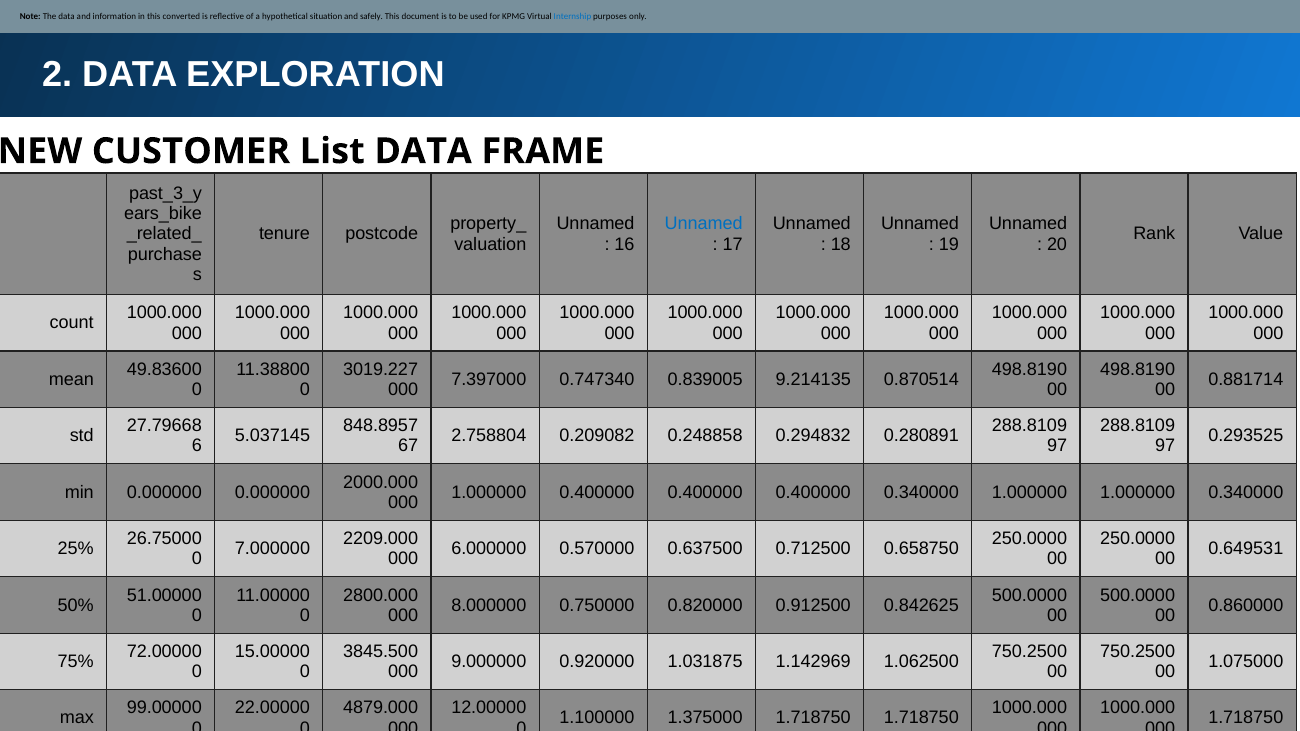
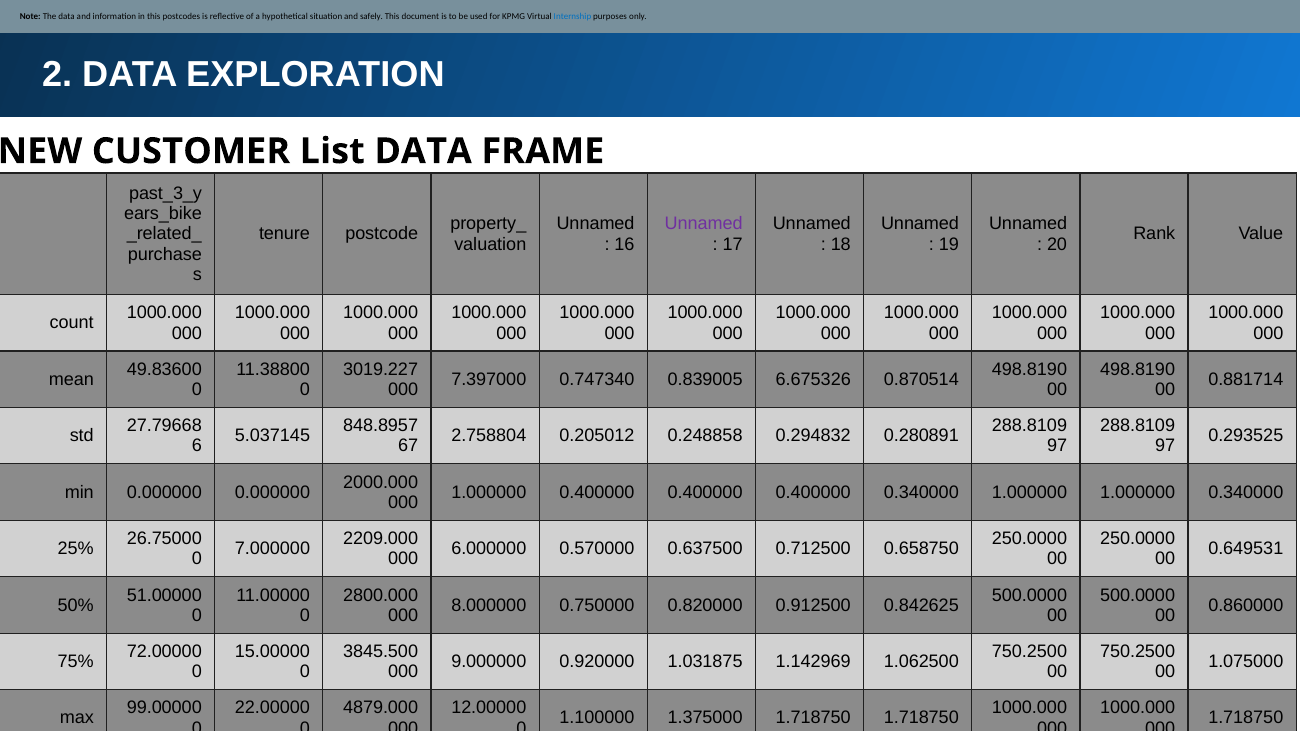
converted: converted -> postcodes
Unnamed at (704, 224) colour: blue -> purple
9.214135: 9.214135 -> 6.675326
0.209082: 0.209082 -> 0.205012
